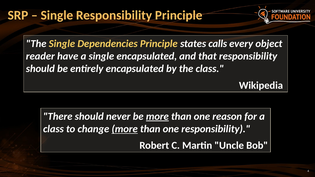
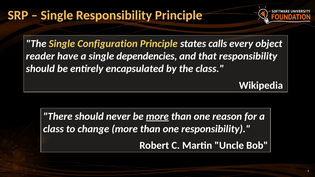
Dependencies: Dependencies -> Configuration
single encapsulated: encapsulated -> dependencies
more at (125, 129) underline: present -> none
